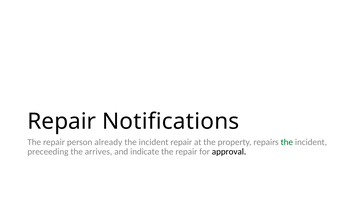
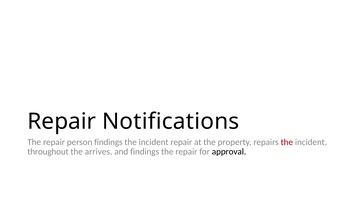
person already: already -> findings
the at (287, 142) colour: green -> red
preceeding: preceeding -> throughout
and indicate: indicate -> findings
